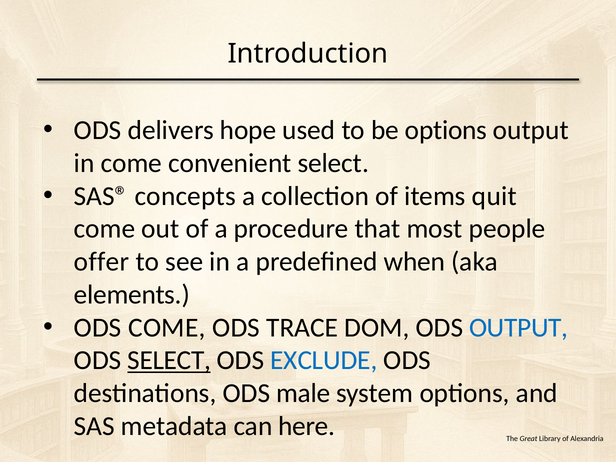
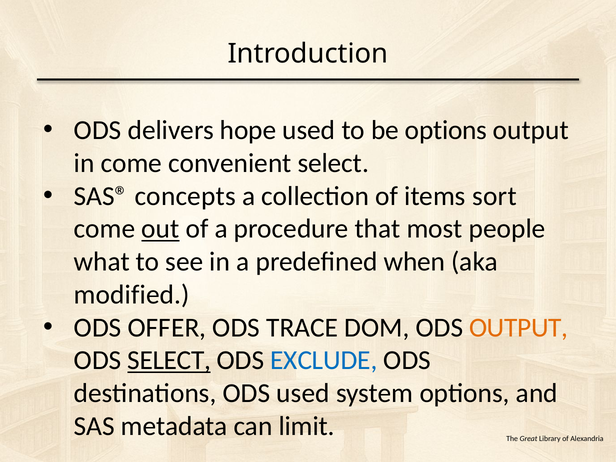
quit: quit -> sort
out underline: none -> present
offer: offer -> what
elements: elements -> modified
ODS COME: COME -> OFFER
OUTPUT at (519, 328) colour: blue -> orange
ODS male: male -> used
here: here -> limit
